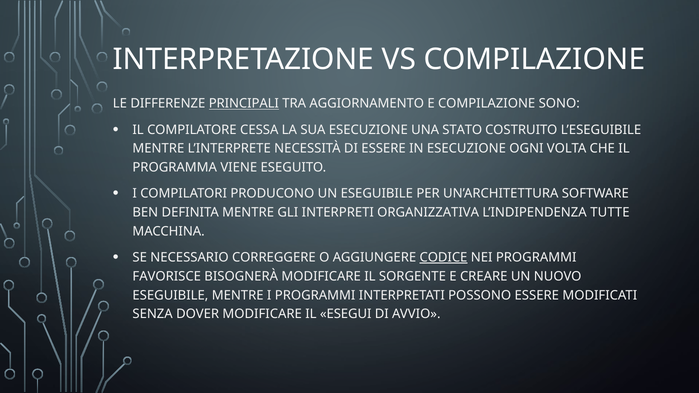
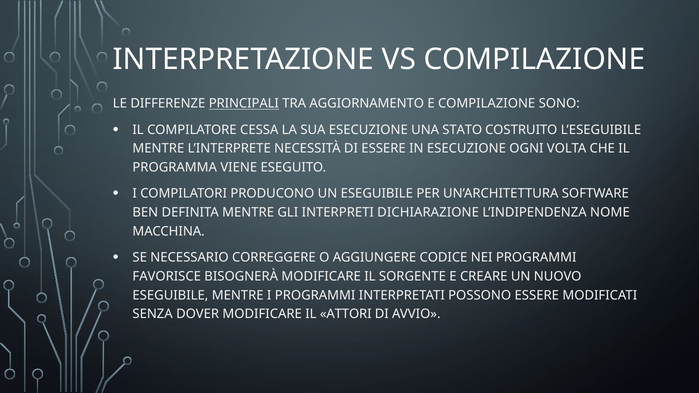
ORGANIZZATIVA: ORGANIZZATIVA -> DICHIARAZIONE
TUTTE: TUTTE -> NOME
CODICE underline: present -> none
ESEGUI: ESEGUI -> ATTORI
